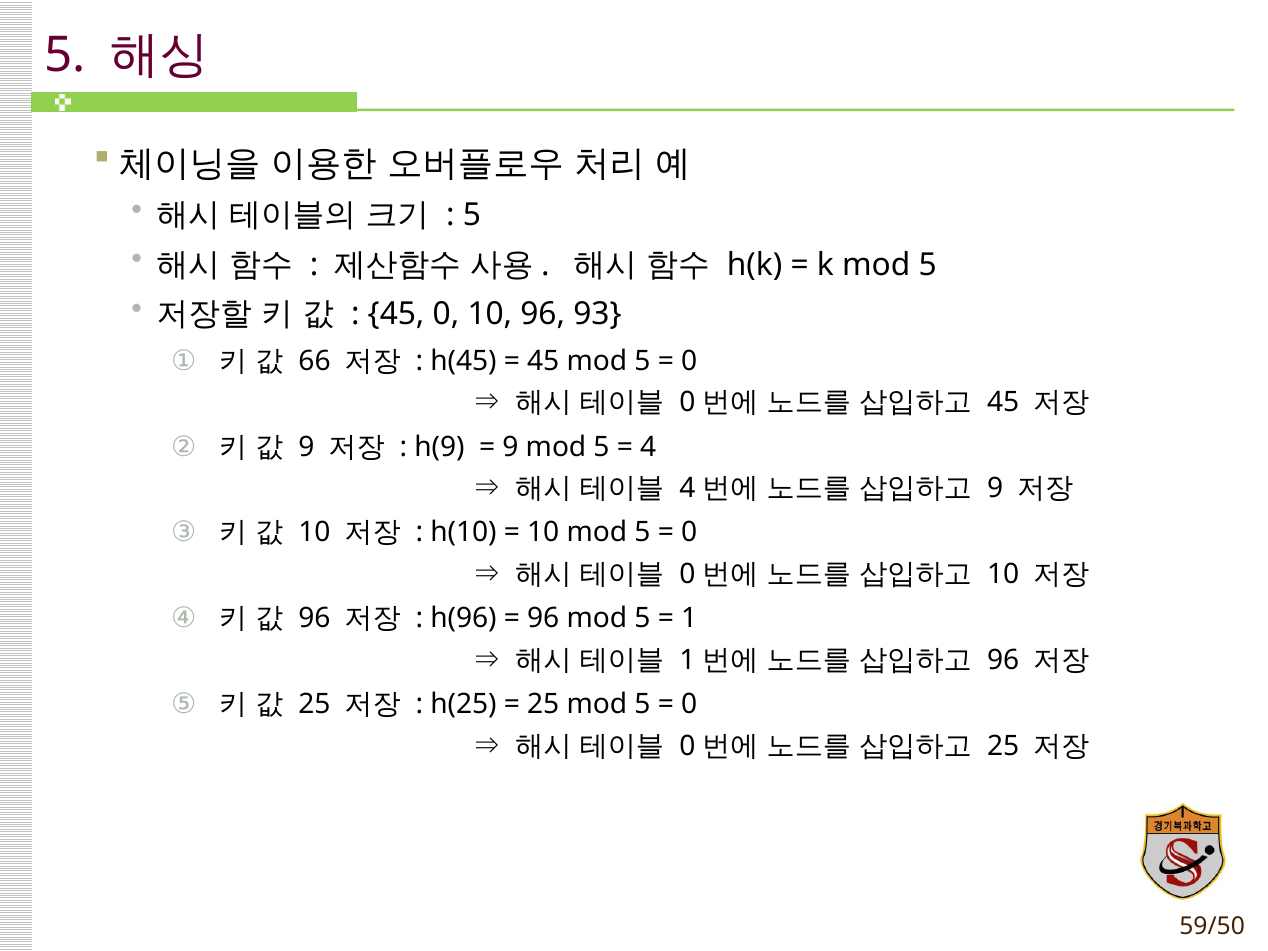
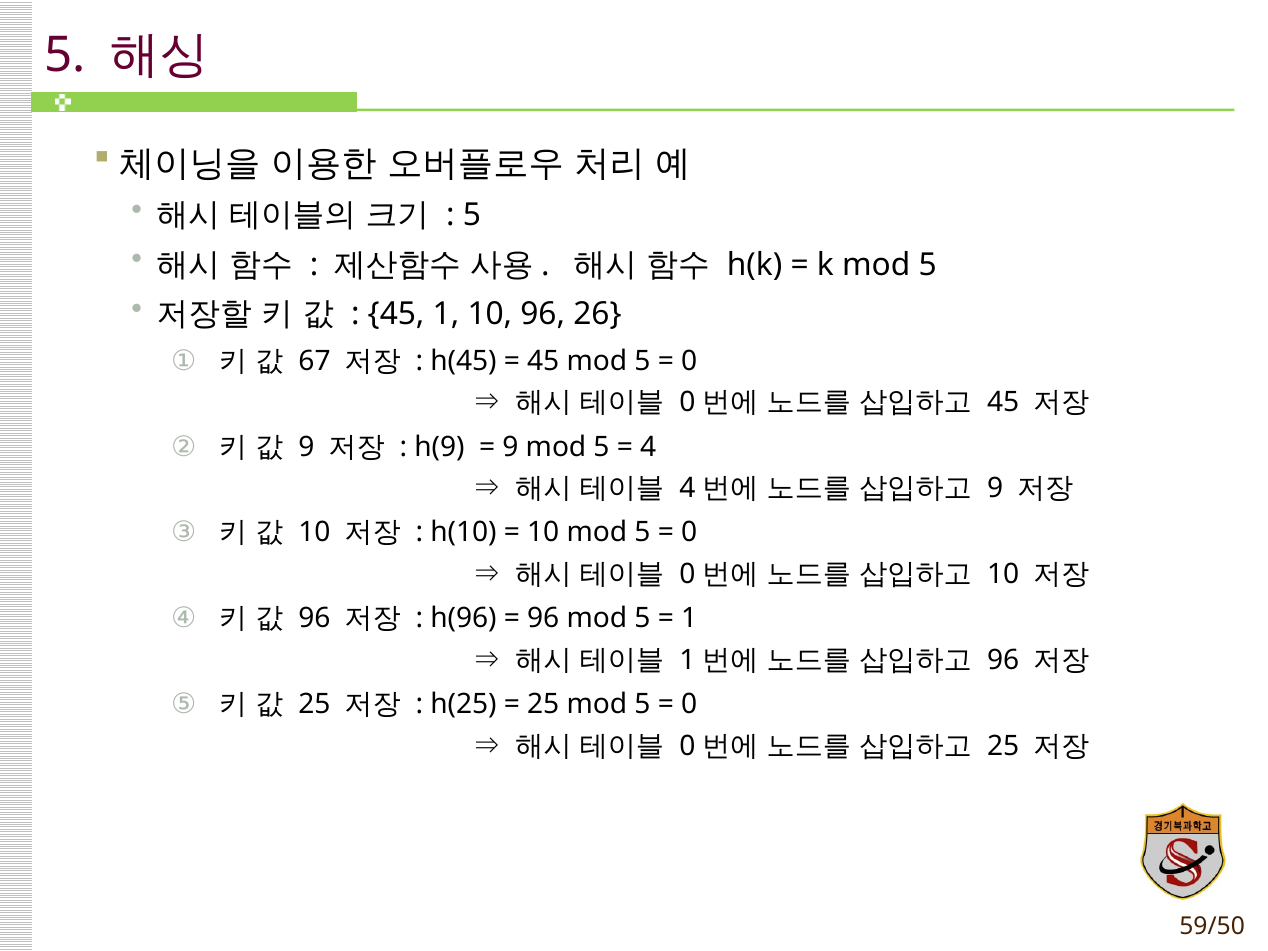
45 0: 0 -> 1
93: 93 -> 26
66: 66 -> 67
